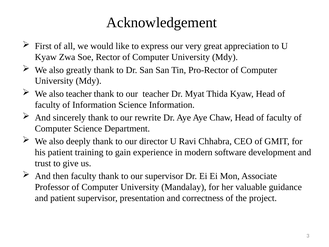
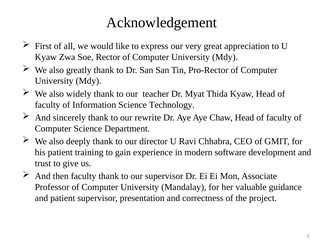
also teacher: teacher -> widely
Science Information: Information -> Technology
